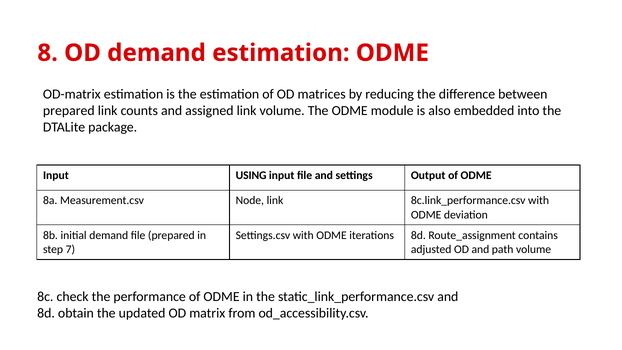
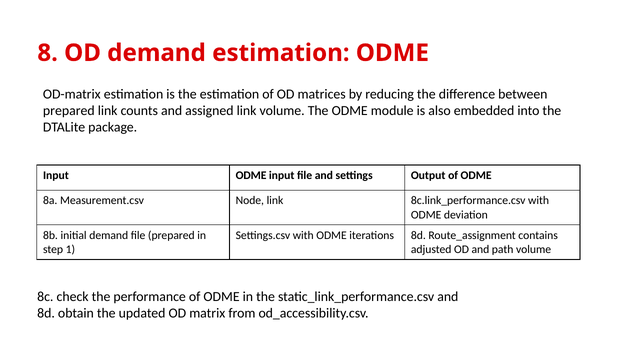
Input USING: USING -> ODME
7: 7 -> 1
